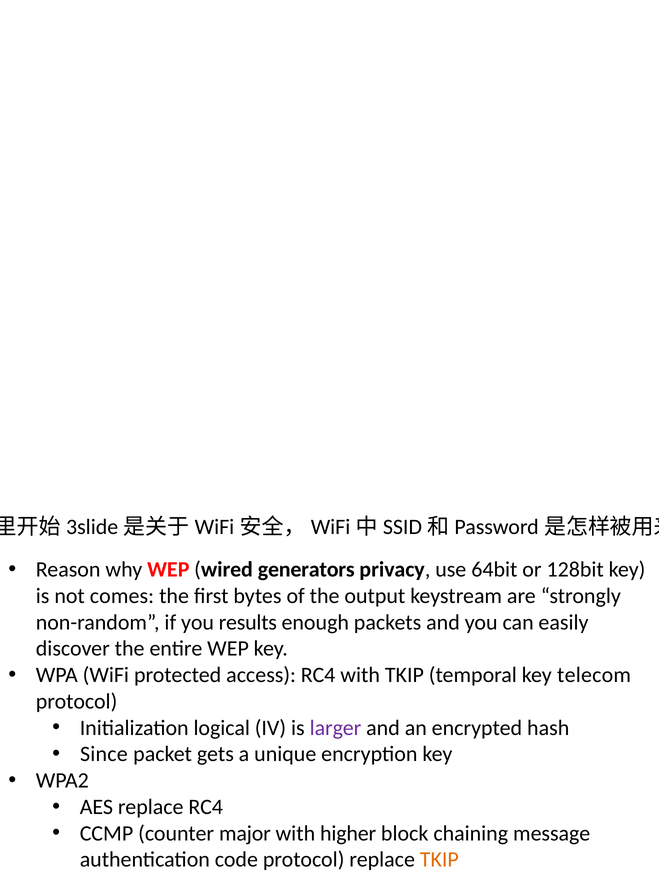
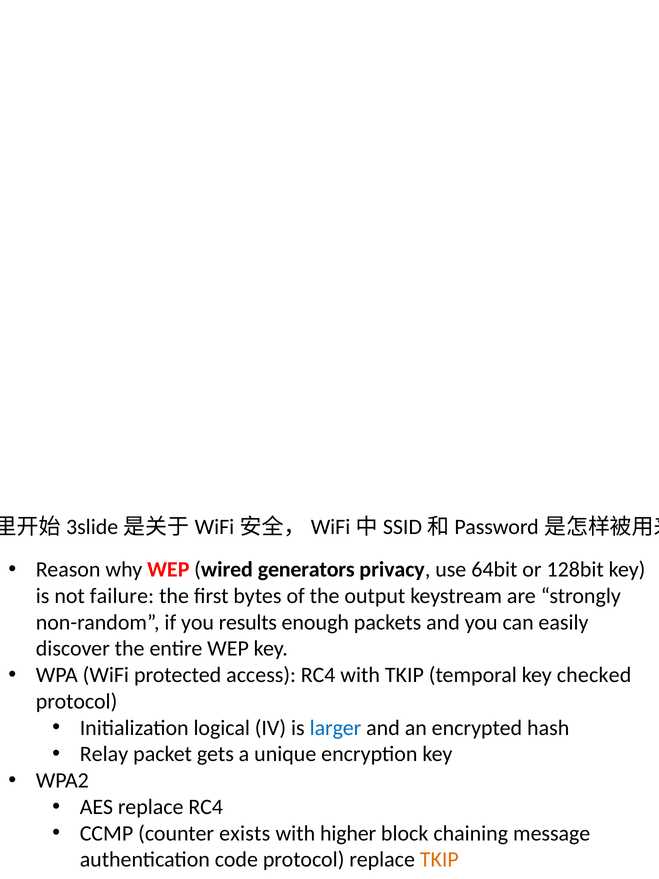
comes: comes -> failure
telecom: telecom -> checked
larger colour: purple -> blue
Since: Since -> Relay
major: major -> exists
